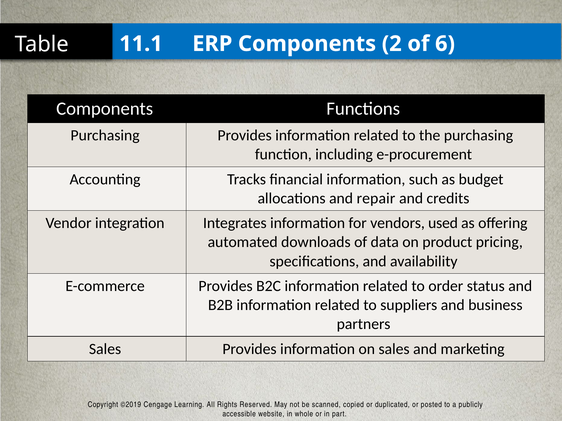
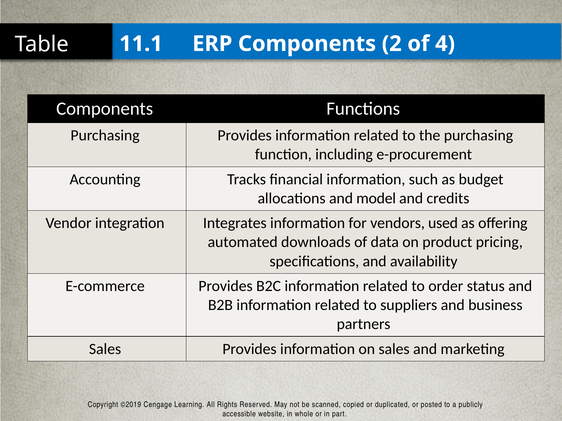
6: 6 -> 4
repair: repair -> model
